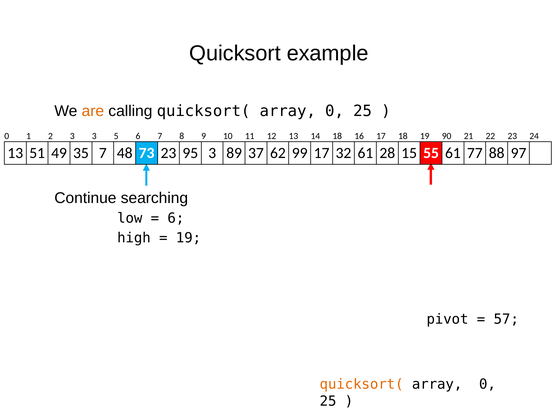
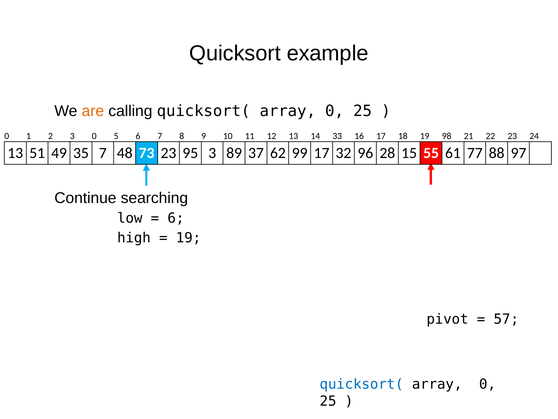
3 3: 3 -> 0
14 18: 18 -> 33
90: 90 -> 98
32 61: 61 -> 96
quicksort( at (362, 384) colour: orange -> blue
